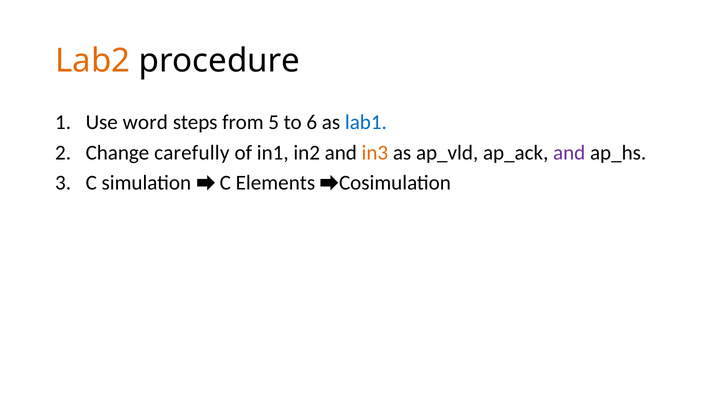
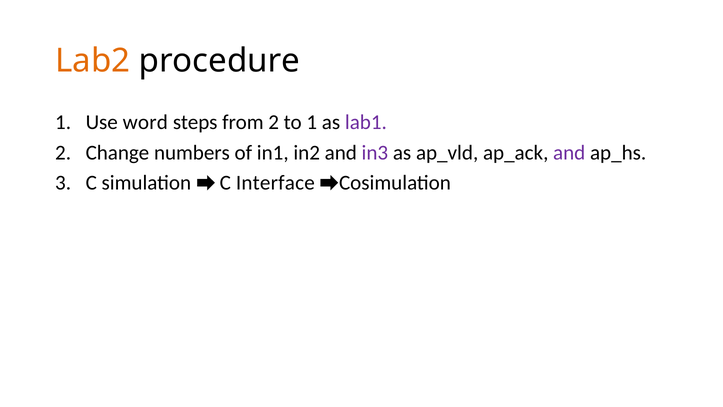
from 5: 5 -> 2
to 6: 6 -> 1
lab1 colour: blue -> purple
carefully: carefully -> numbers
in3 colour: orange -> purple
Elements: Elements -> Interface
